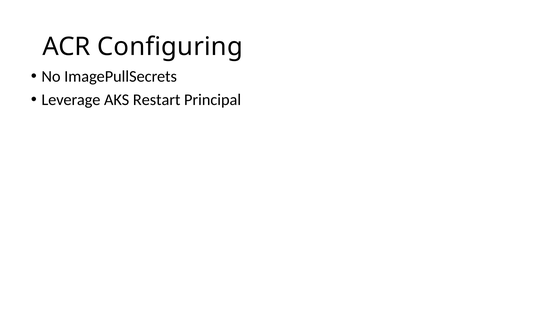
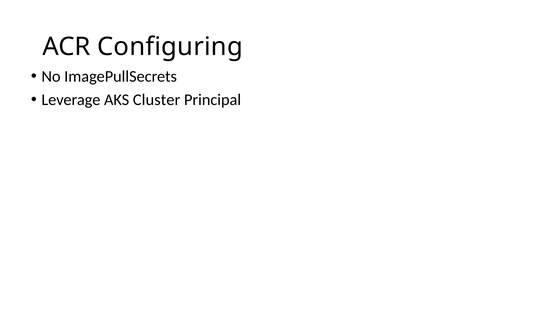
Restart: Restart -> Cluster
